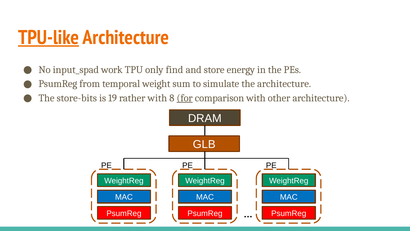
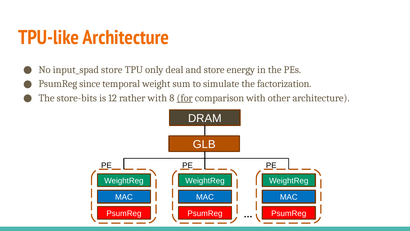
TPU-like underline: present -> none
input_spad work: work -> store
find: find -> deal
from: from -> since
the architecture: architecture -> factorization
19: 19 -> 12
